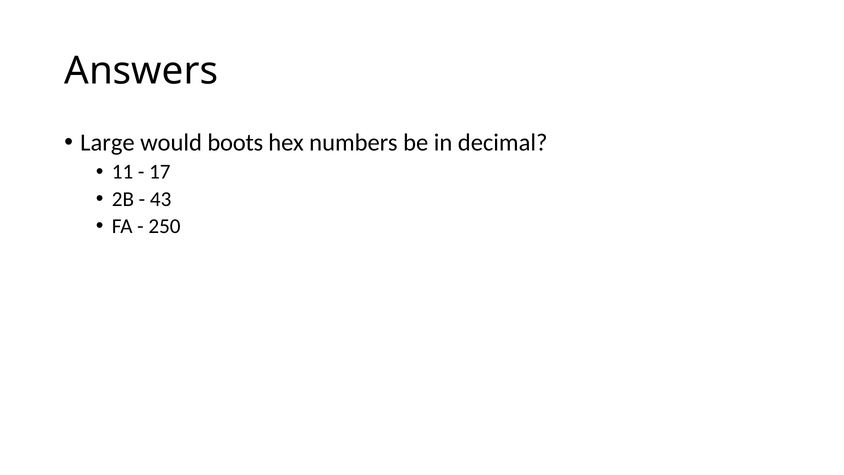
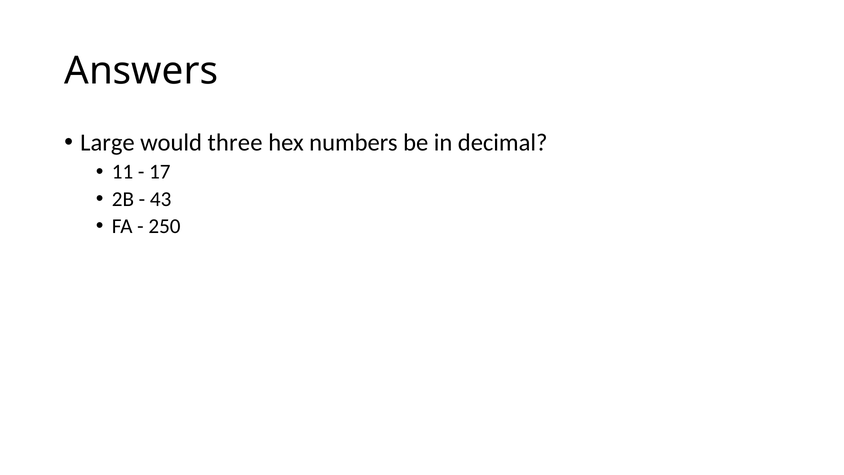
boots: boots -> three
